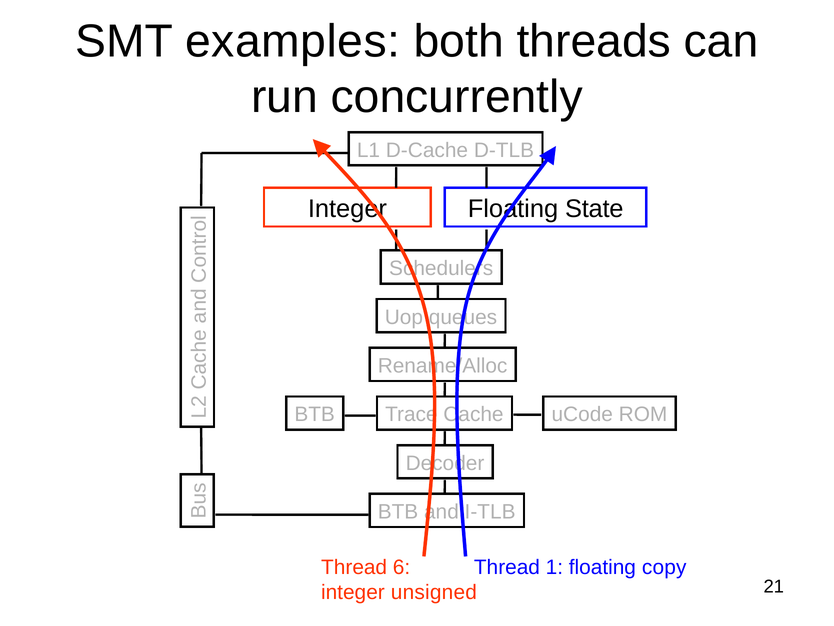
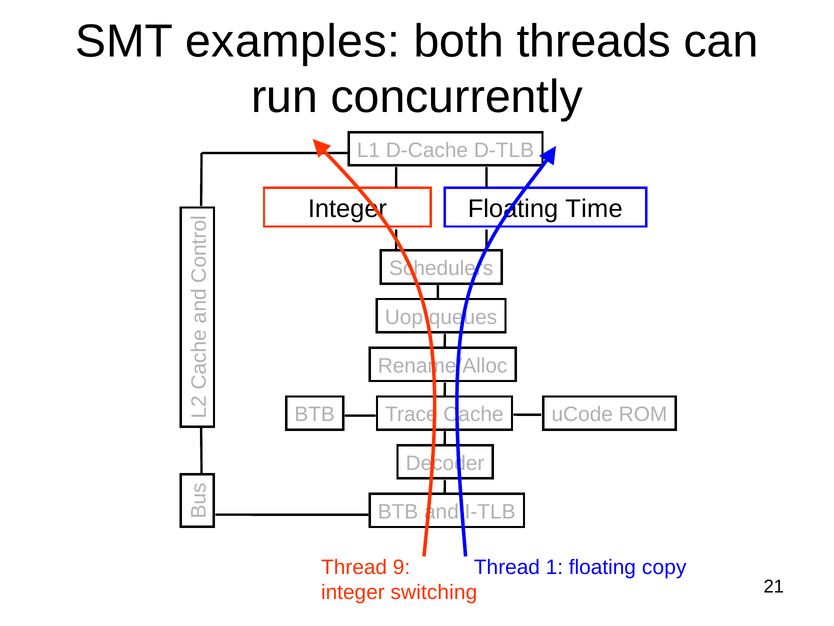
State: State -> Time
6: 6 -> 9
unsigned: unsigned -> switching
